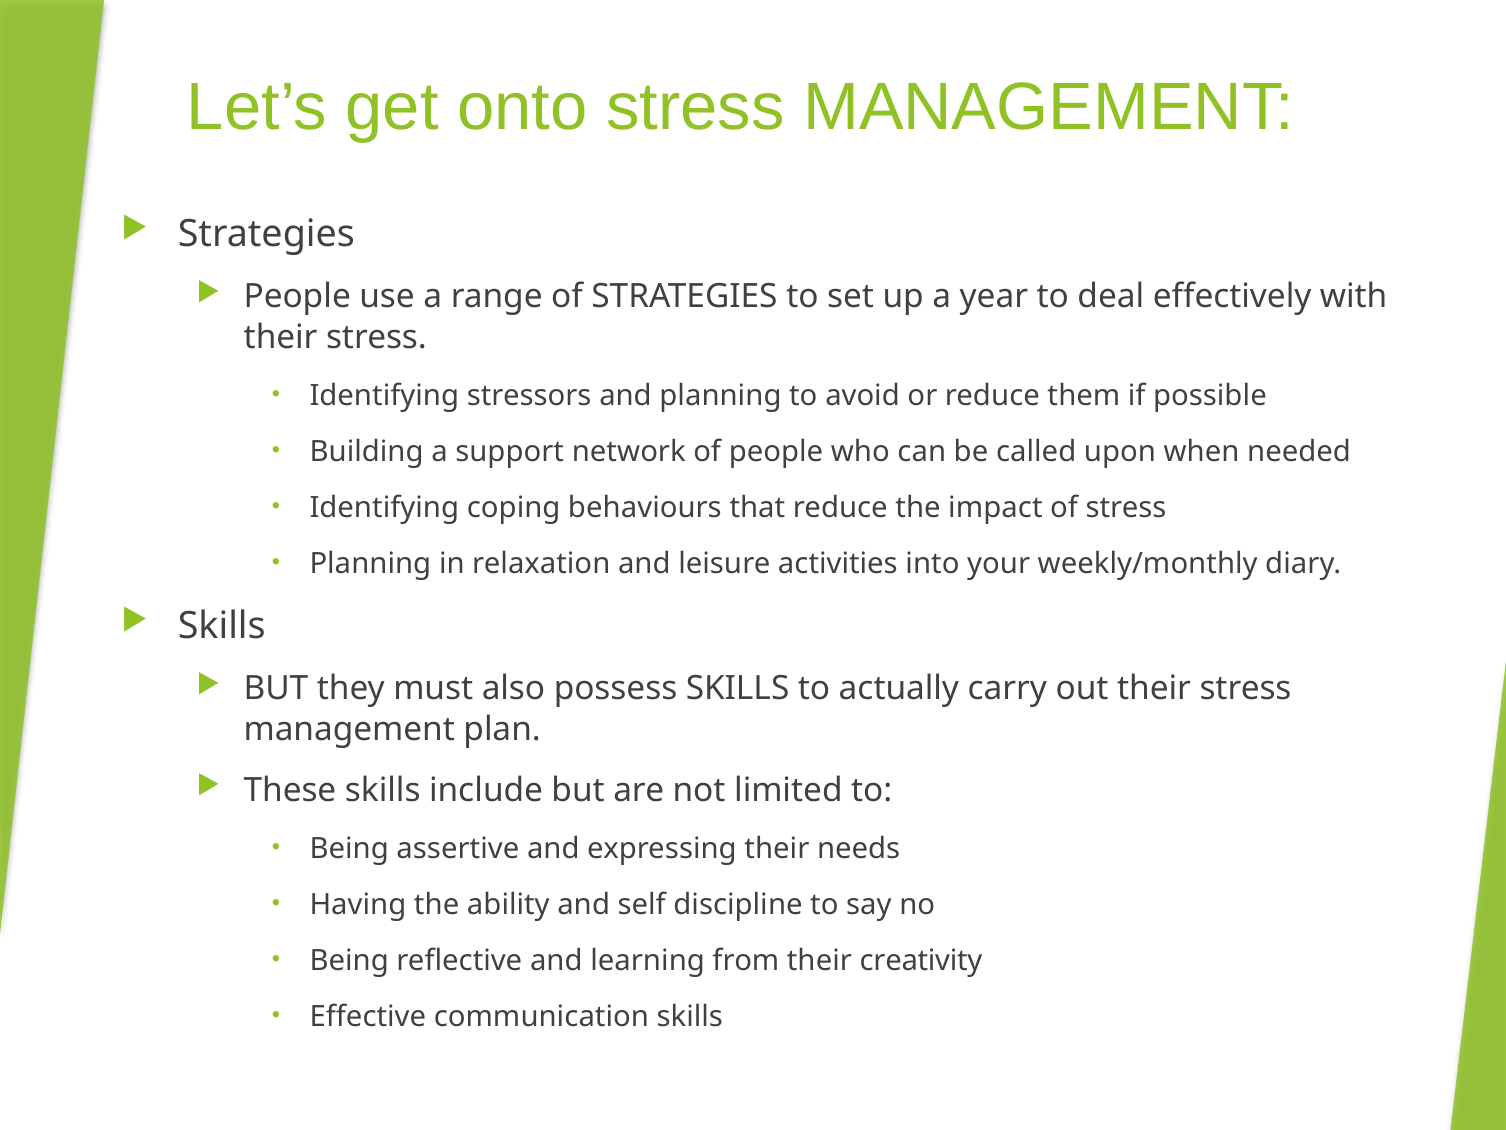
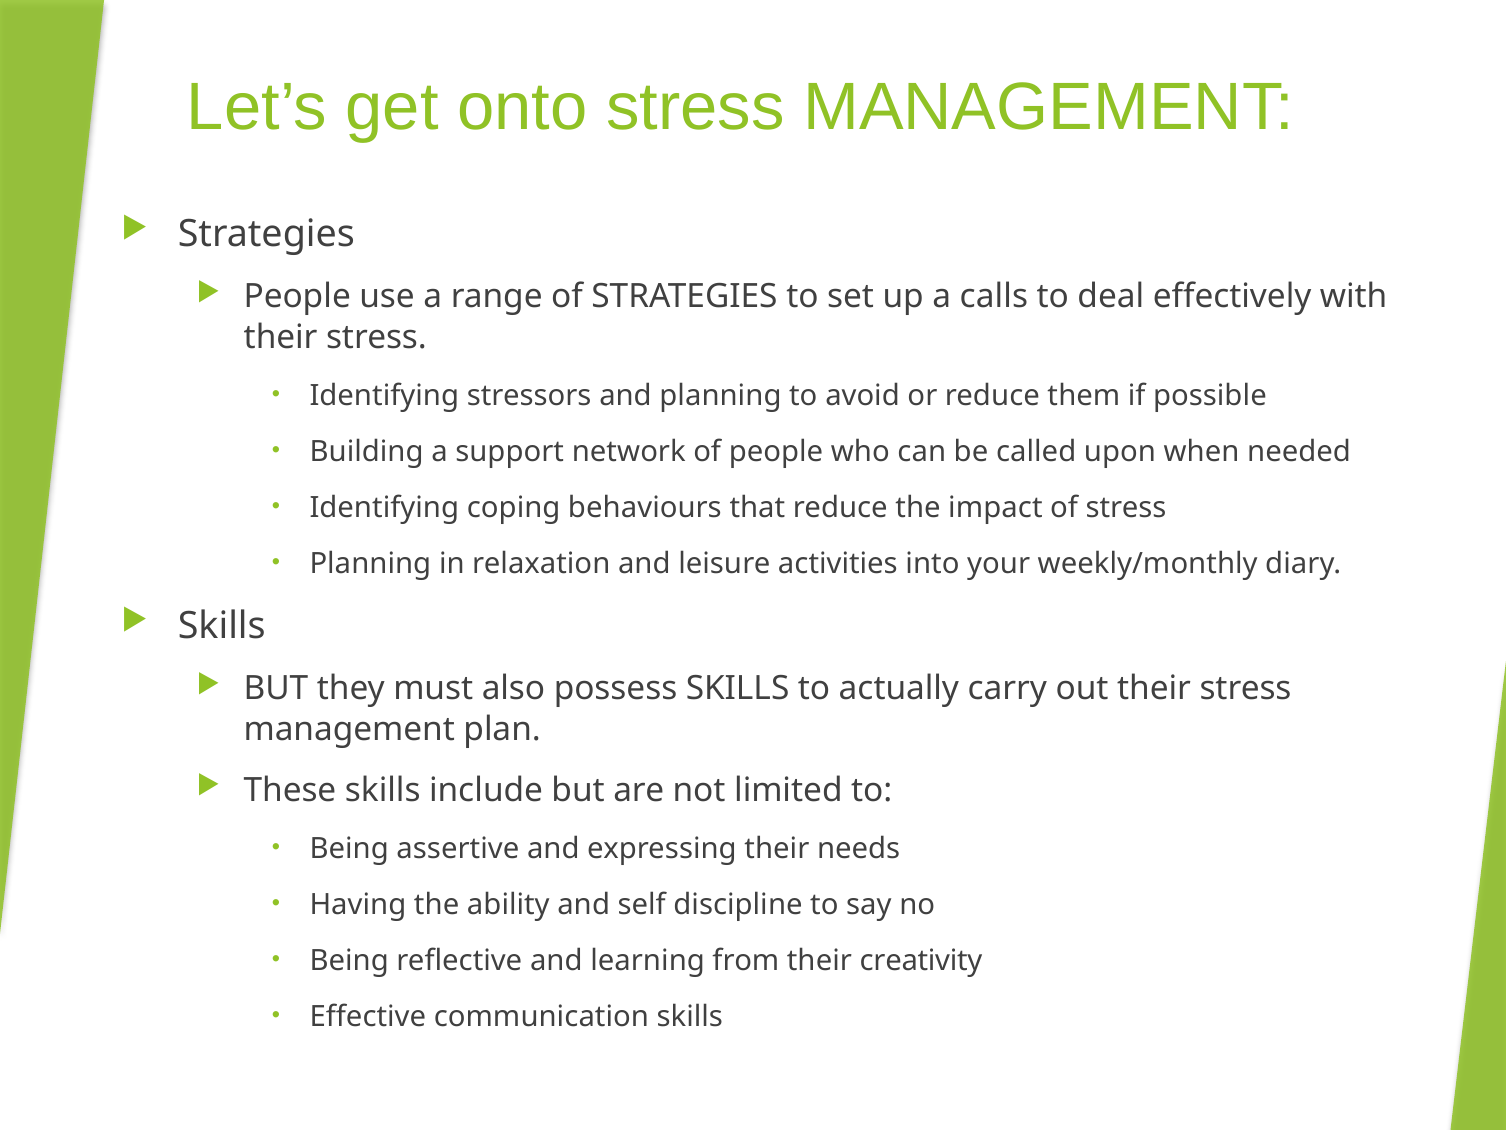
year: year -> calls
